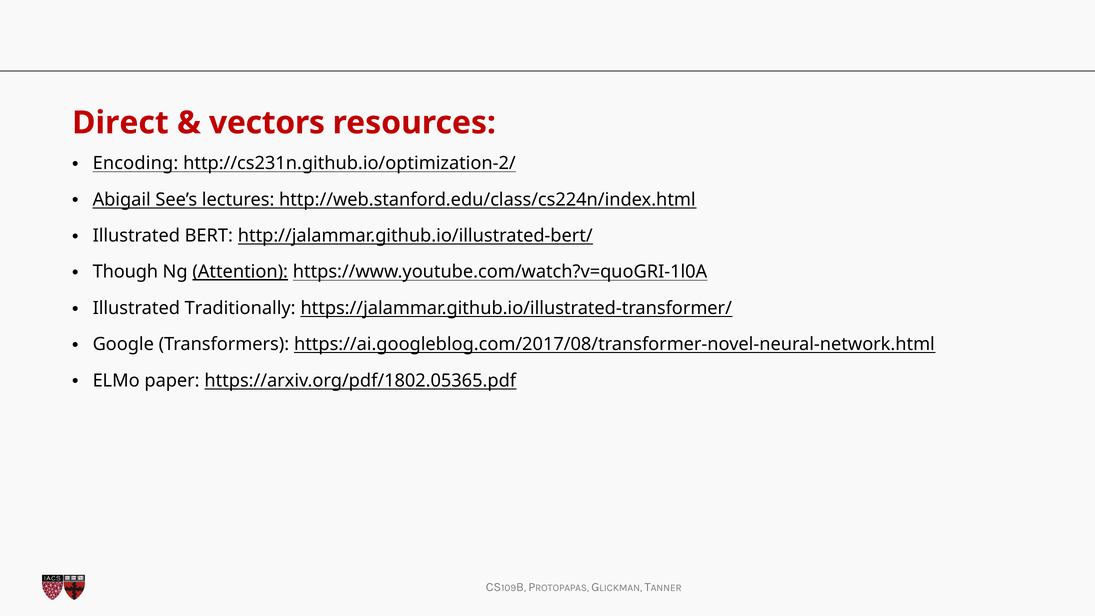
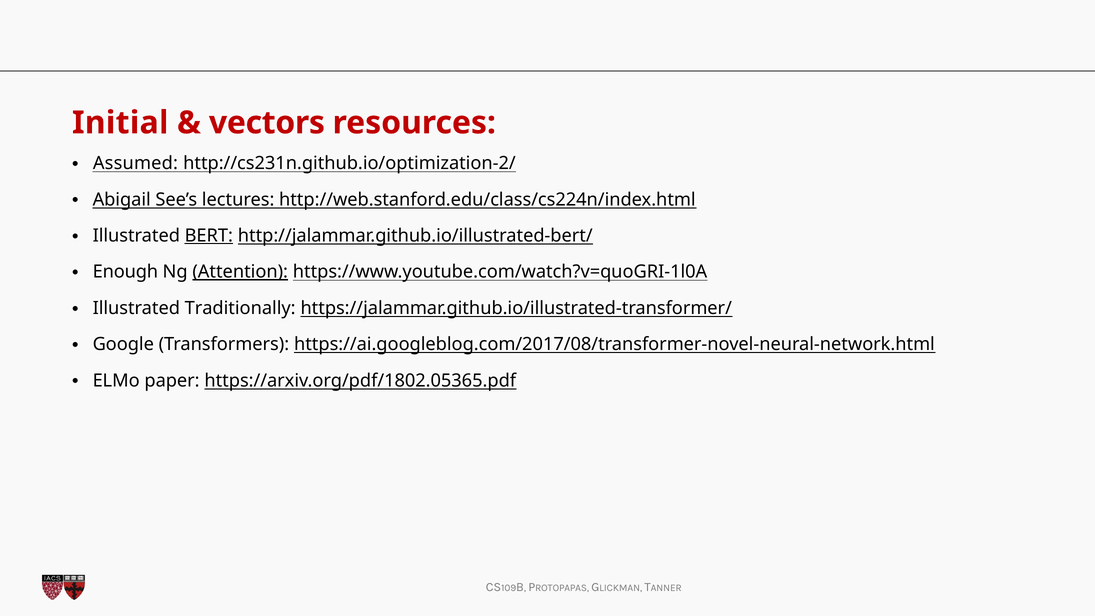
Direct: Direct -> Initial
Encoding: Encoding -> Assumed
BERT underline: none -> present
Though: Though -> Enough
